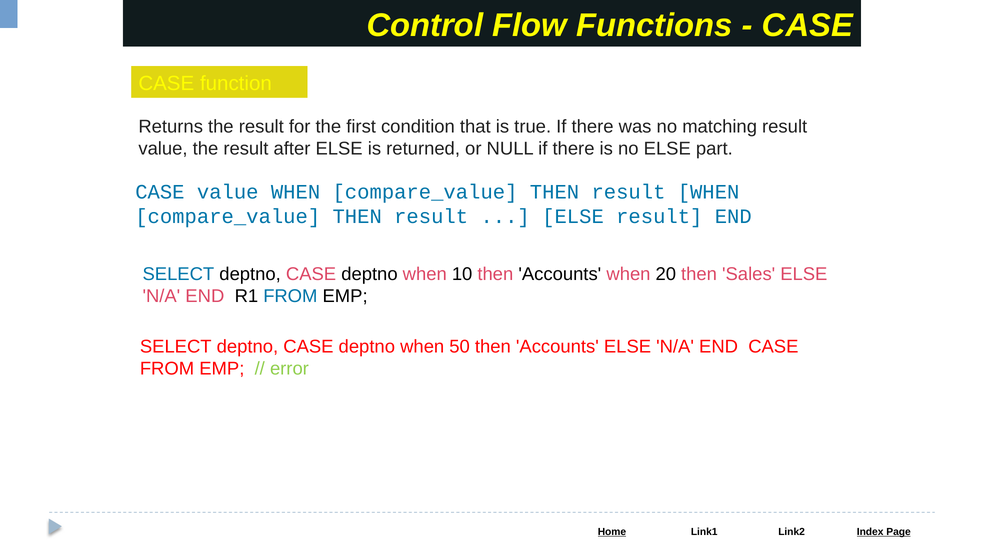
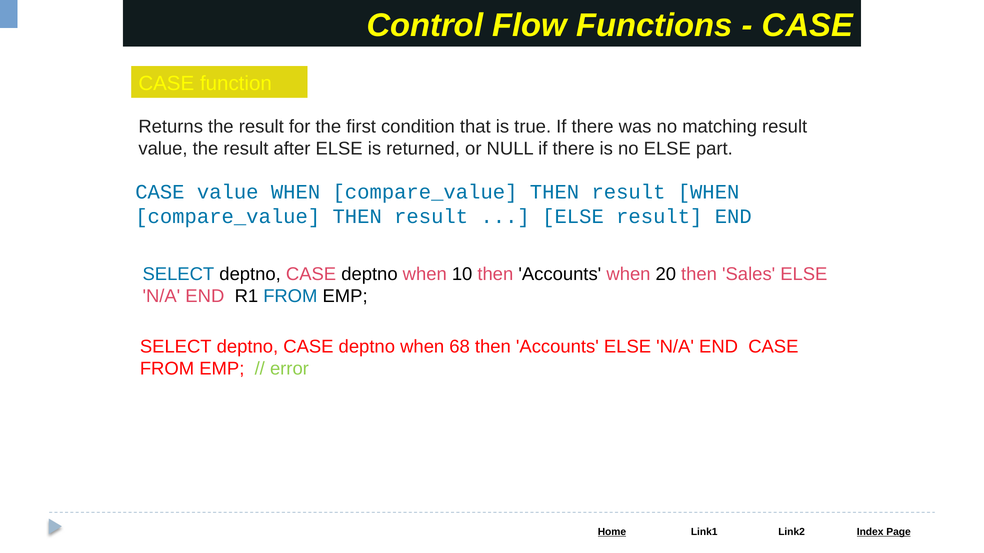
50: 50 -> 68
